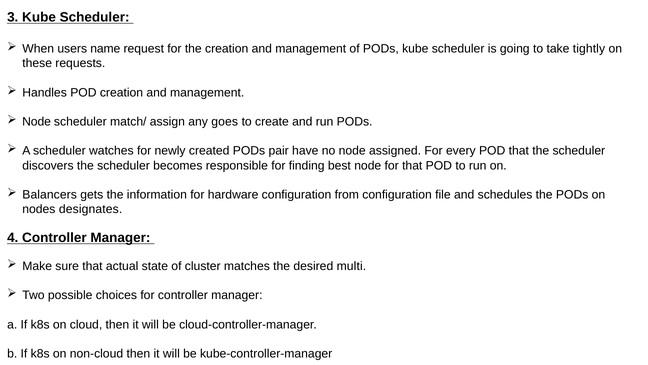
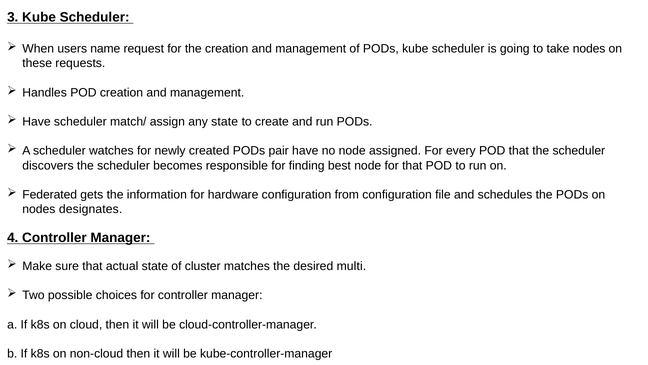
take tightly: tightly -> nodes
Node at (37, 122): Node -> Have
any goes: goes -> state
Balancers: Balancers -> Federated
